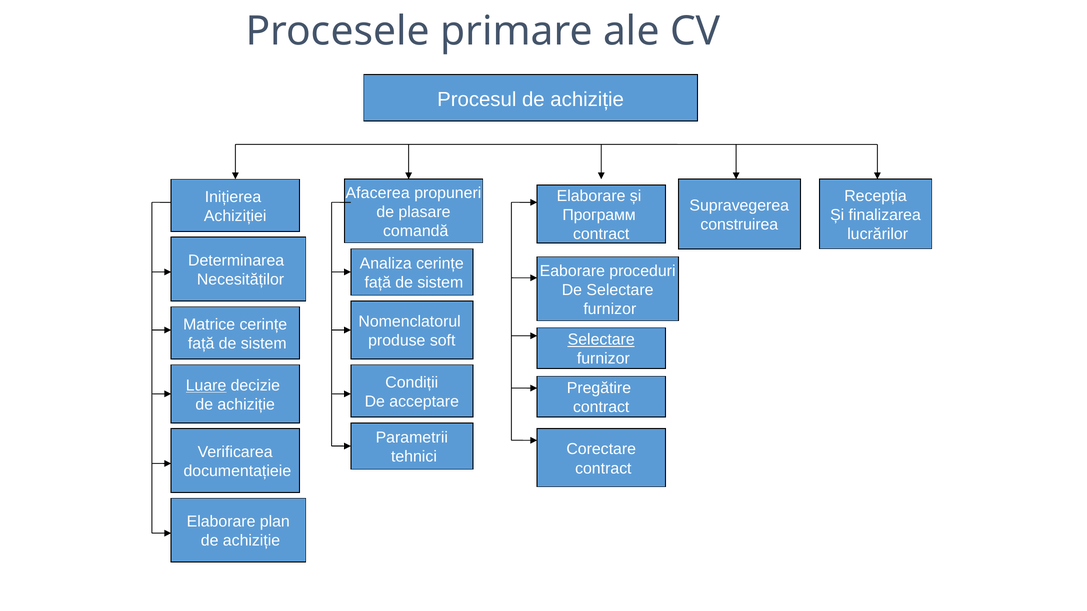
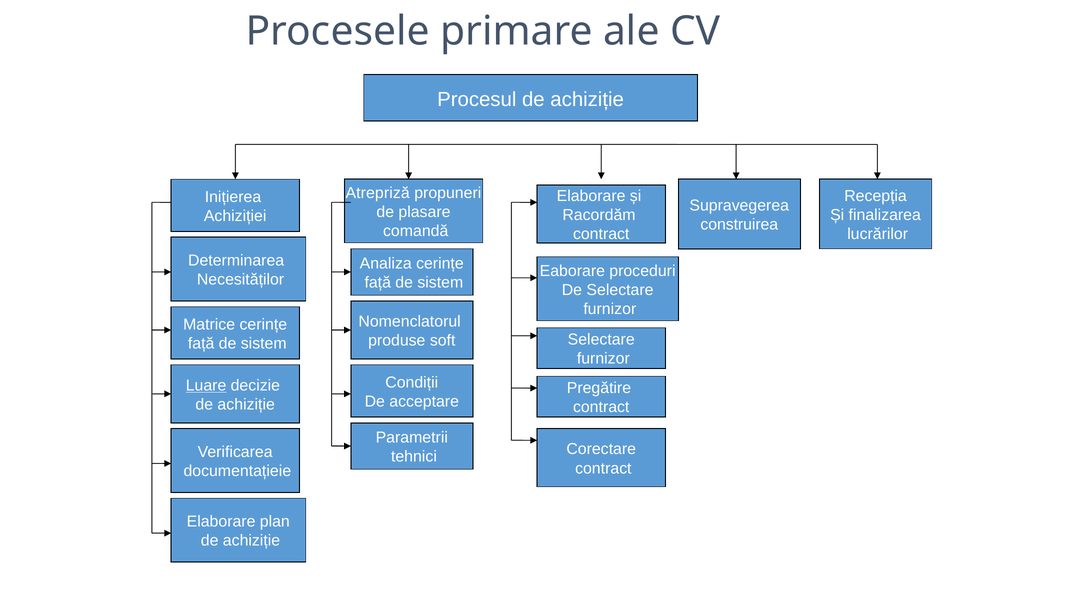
Afacerea: Afacerea -> Atrepriză
Программ: Программ -> Racordăm
Selectare at (601, 340) underline: present -> none
